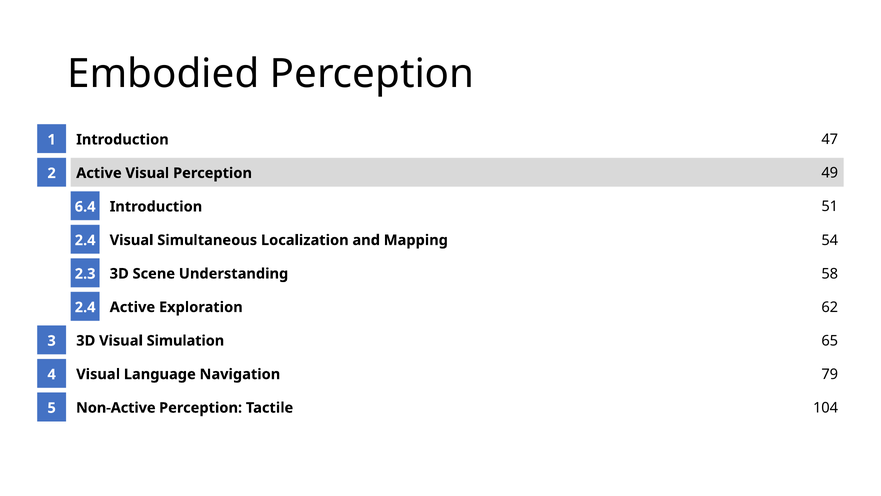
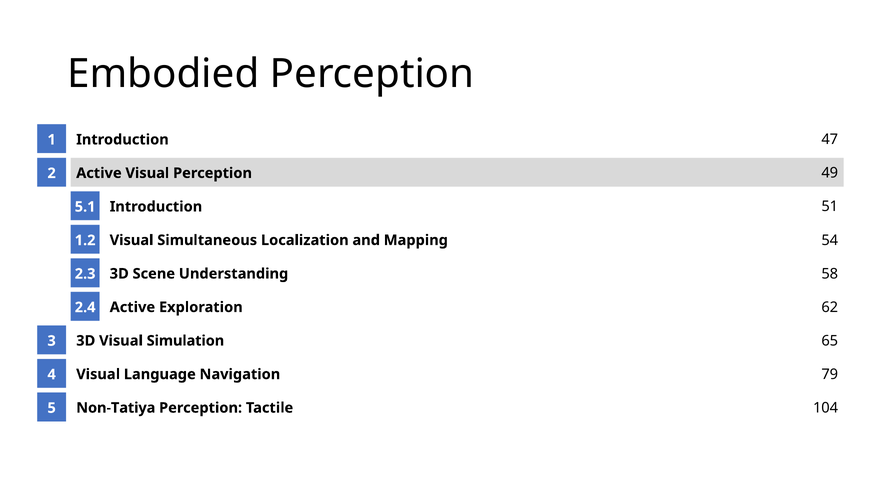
6.4: 6.4 -> 5.1
2.4 at (85, 240): 2.4 -> 1.2
Non-Active: Non-Active -> Non-Tatiya
